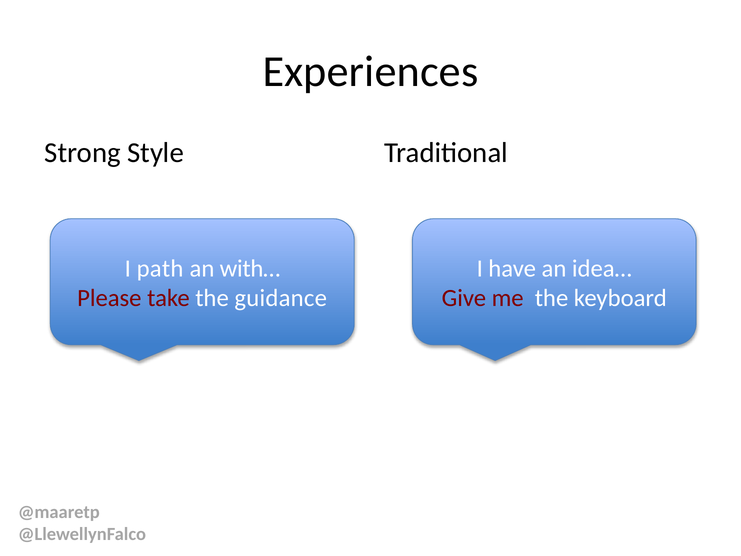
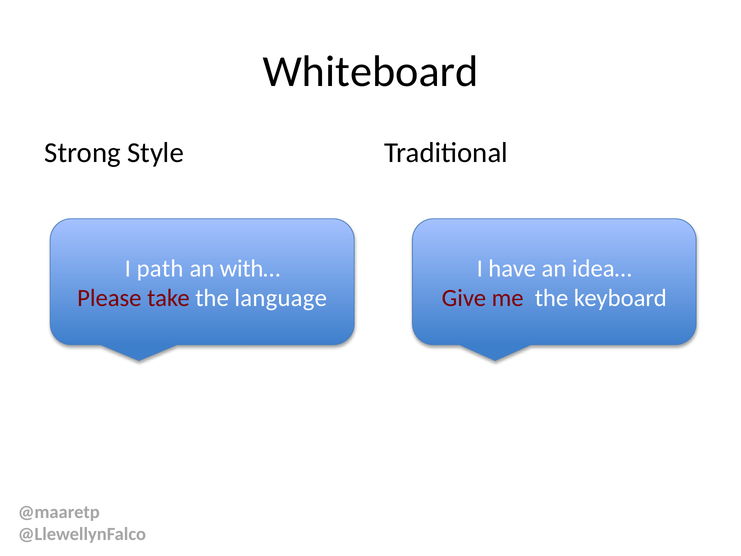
Experiences: Experiences -> Whiteboard
guidance: guidance -> language
